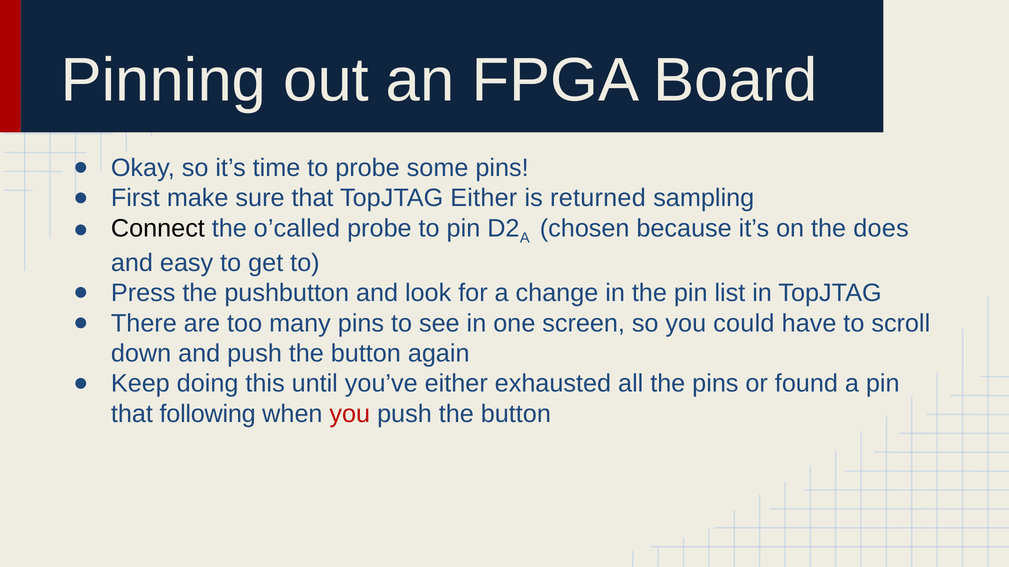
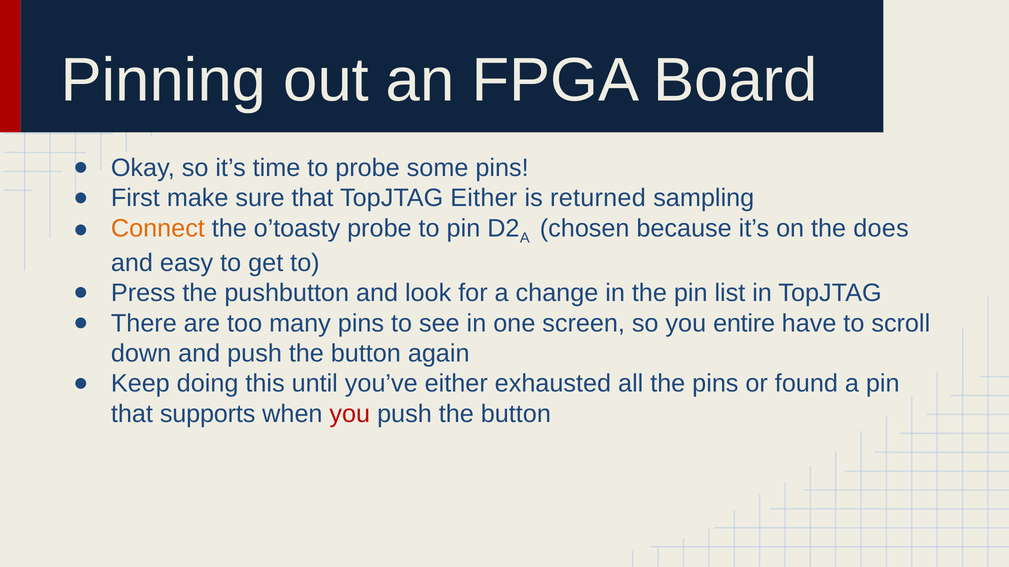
Connect colour: black -> orange
o’called: o’called -> o’toasty
could: could -> entire
following: following -> supports
